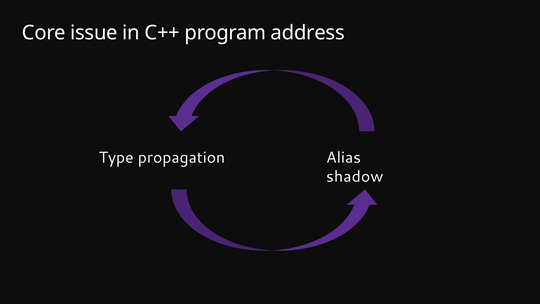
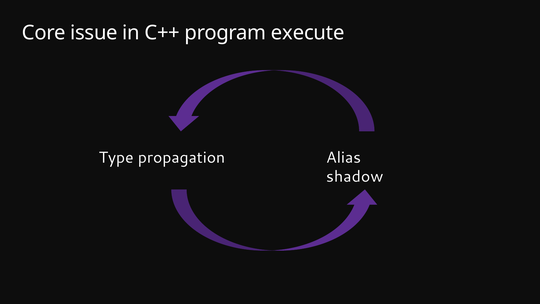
address: address -> execute
